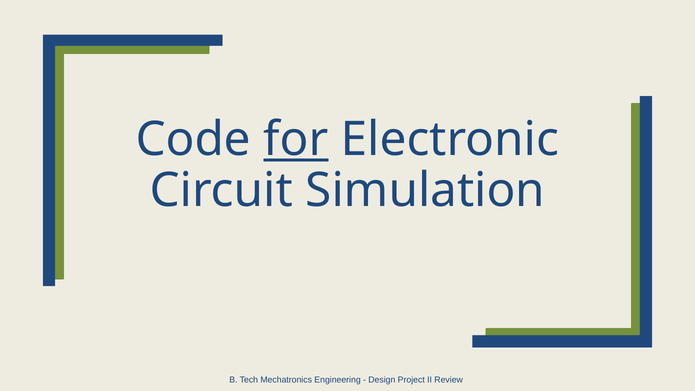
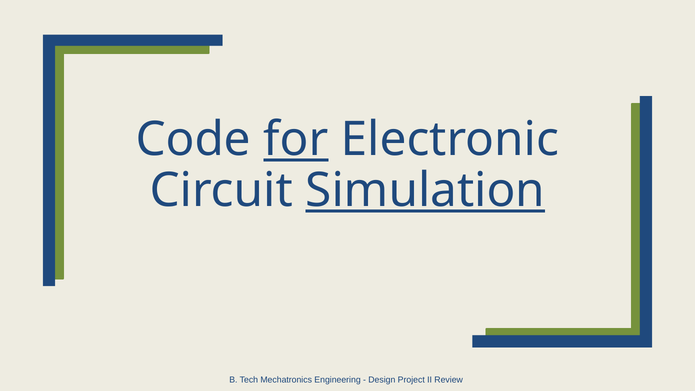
Simulation underline: none -> present
